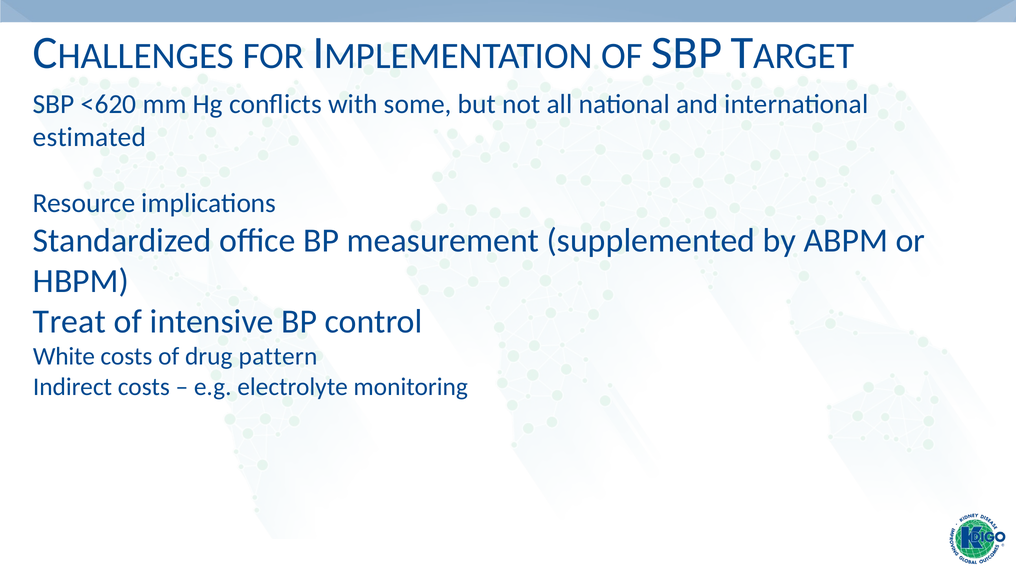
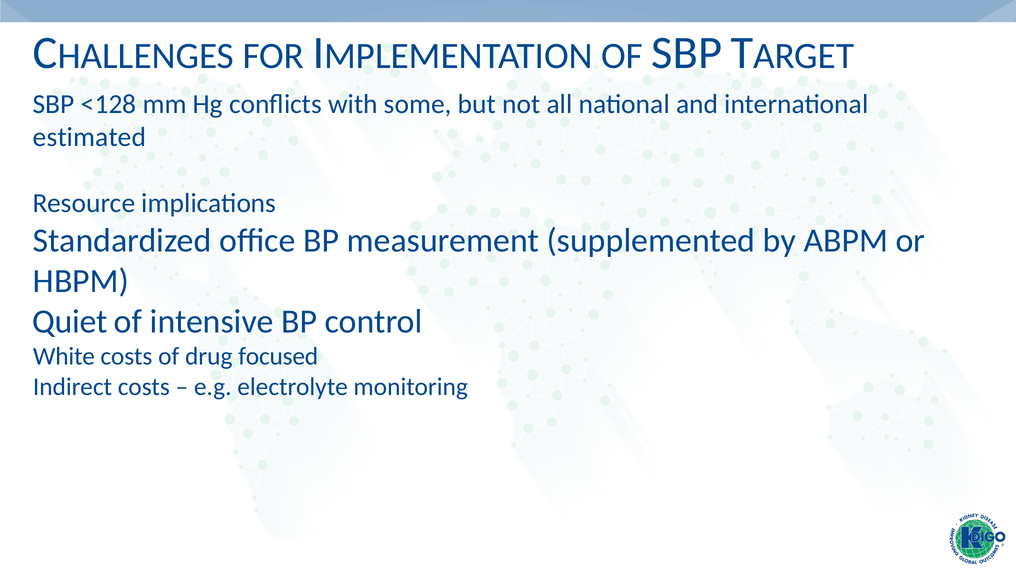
<620: <620 -> <128
Treat: Treat -> Quiet
pattern: pattern -> focused
